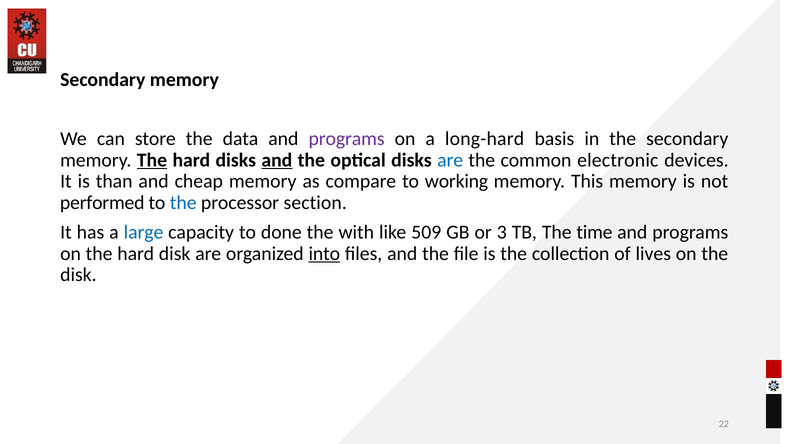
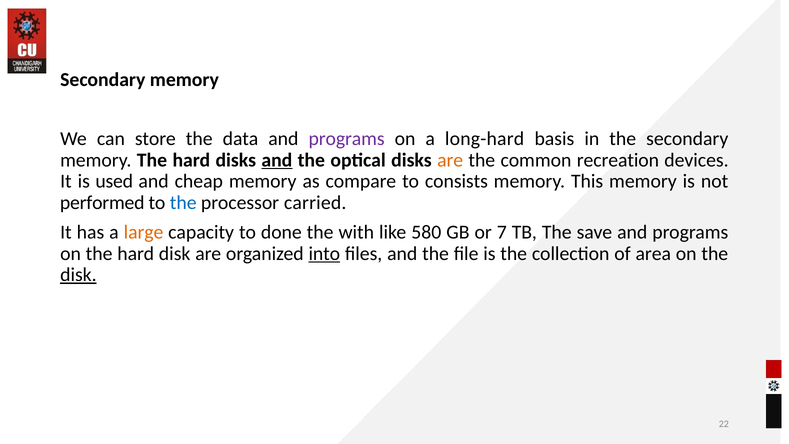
The at (152, 160) underline: present -> none
are at (450, 160) colour: blue -> orange
electronic: electronic -> recreation
than: than -> used
working: working -> consists
section: section -> carried
large colour: blue -> orange
509: 509 -> 580
3: 3 -> 7
time: time -> save
lives: lives -> area
disk at (78, 275) underline: none -> present
